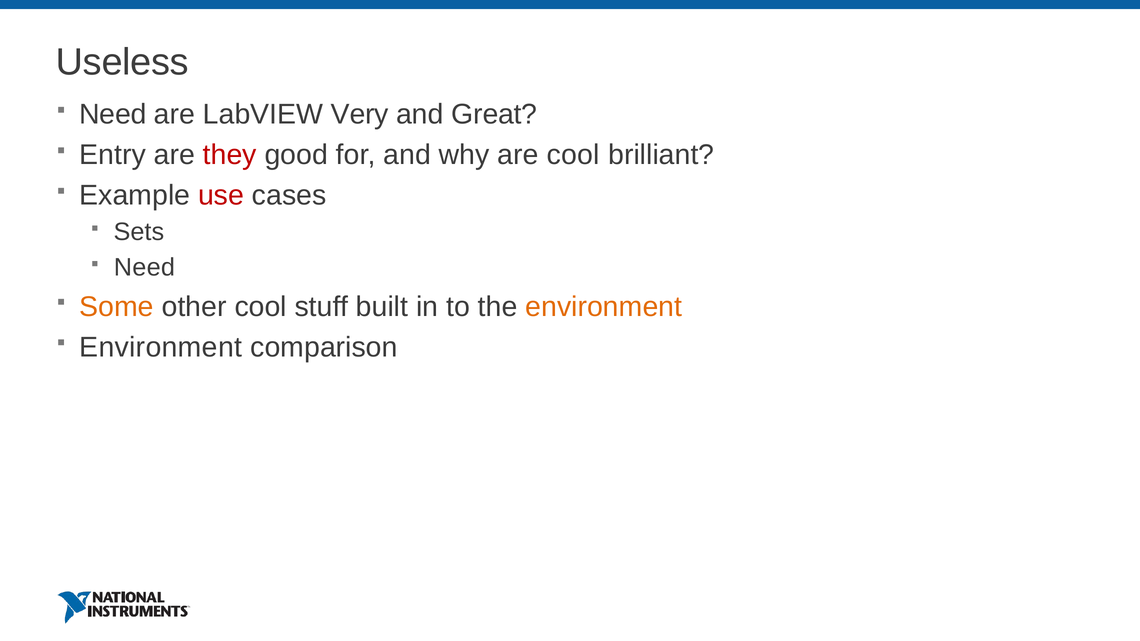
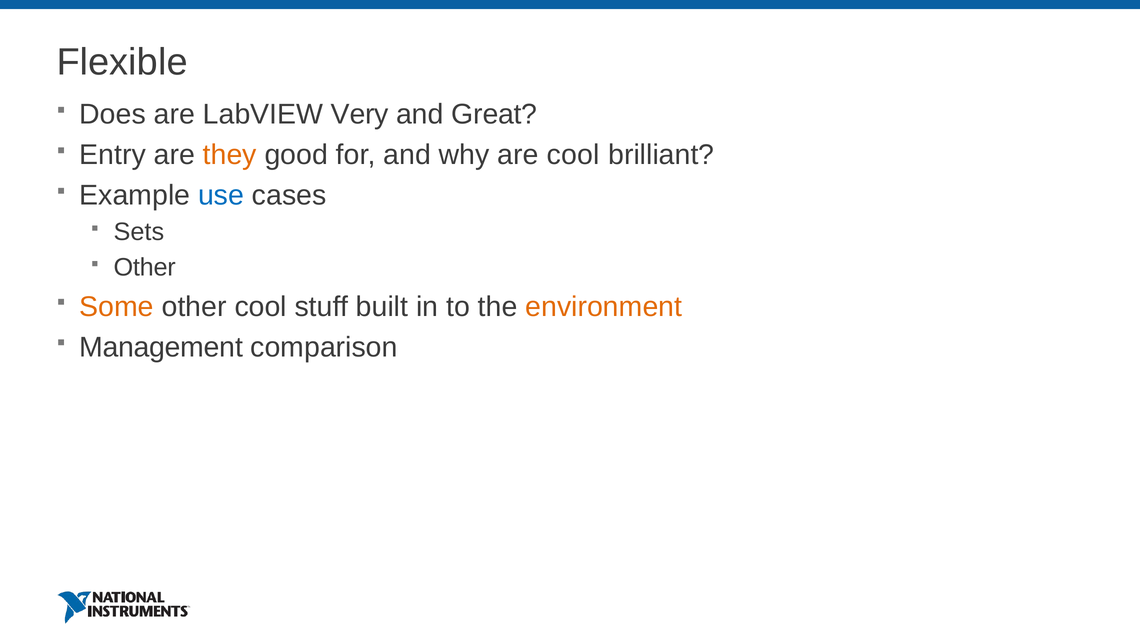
Useless: Useless -> Flexible
Need at (113, 115): Need -> Does
they colour: red -> orange
use colour: red -> blue
Need at (144, 268): Need -> Other
Environment at (161, 347): Environment -> Management
